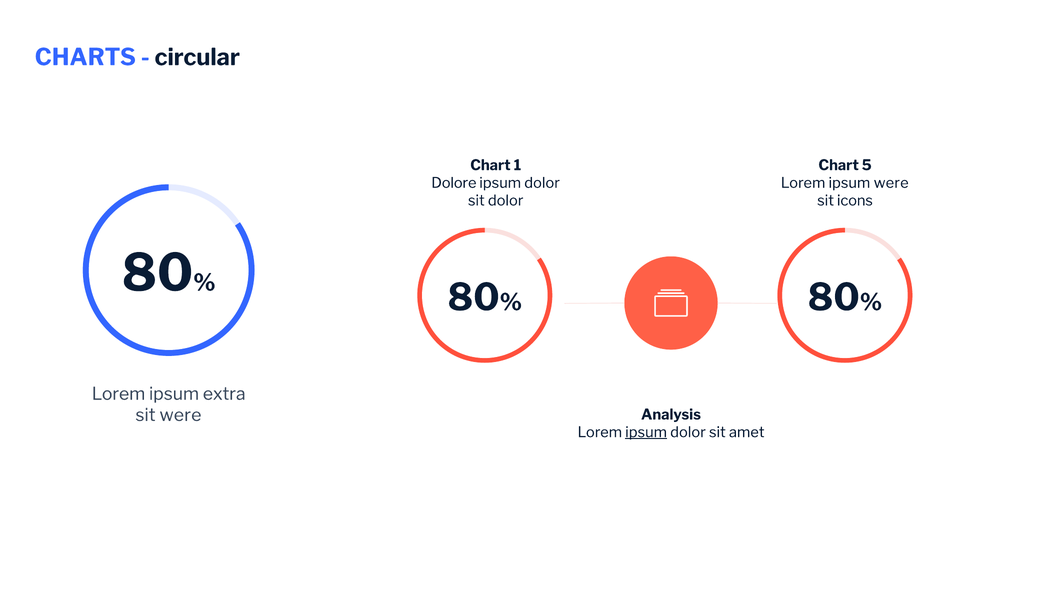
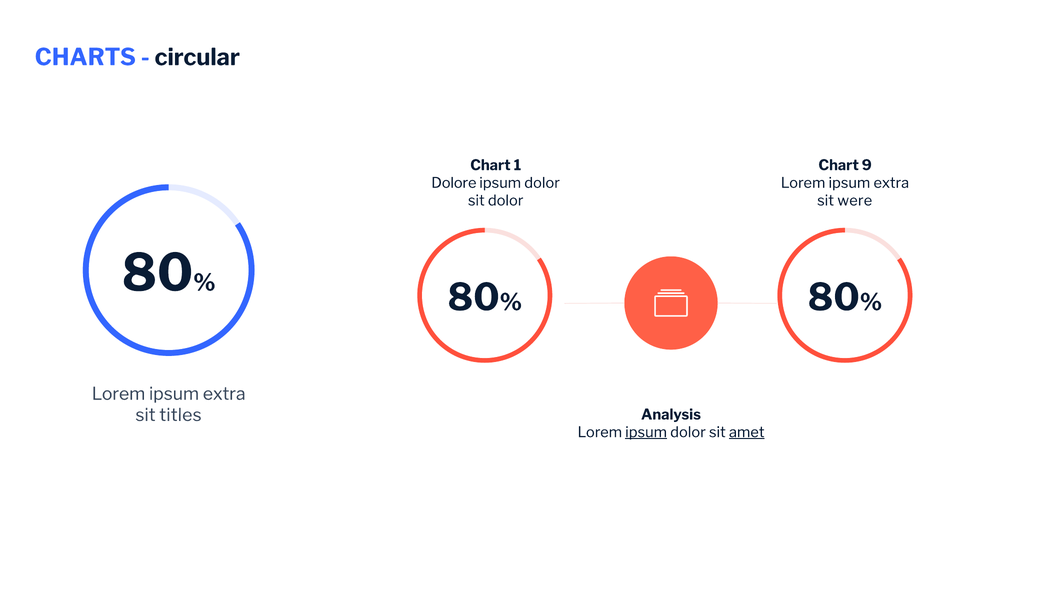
5: 5 -> 9
were at (891, 183): were -> extra
icons: icons -> were
sit were: were -> titles
amet underline: none -> present
